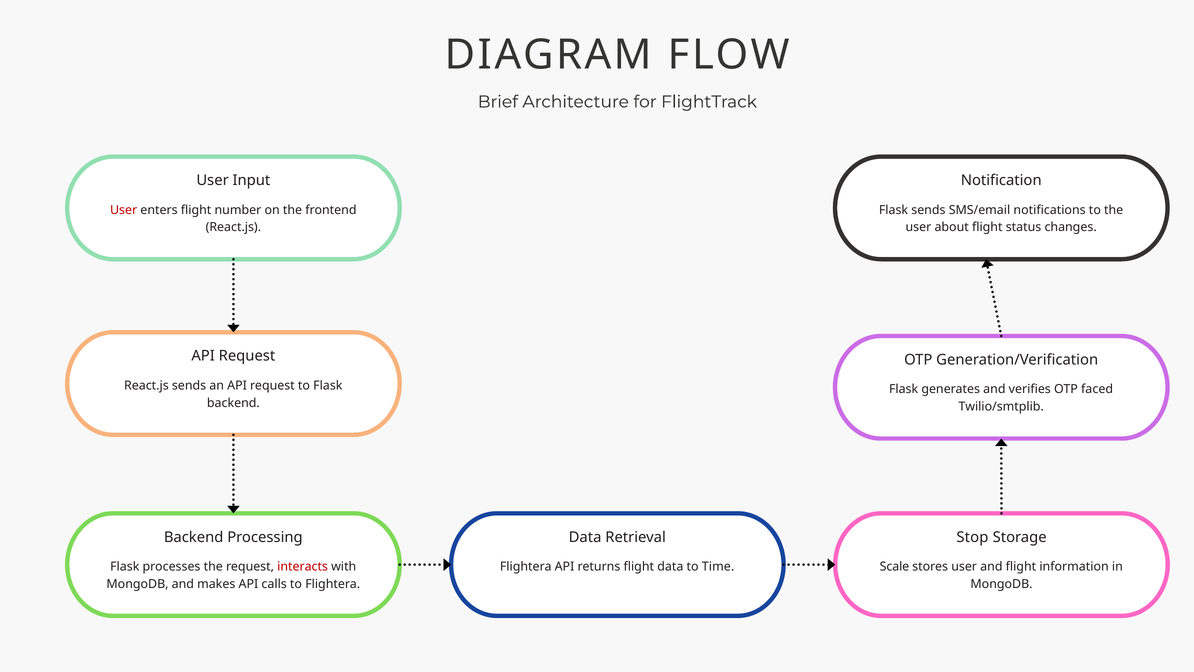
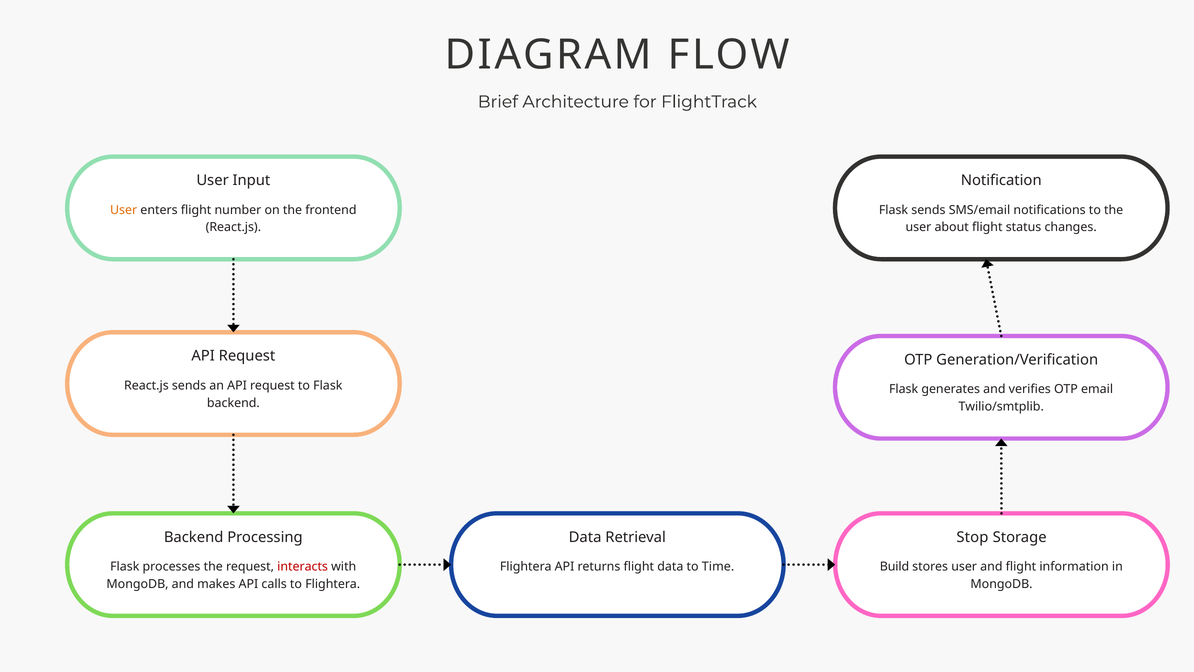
User at (124, 210) colour: red -> orange
faced: faced -> email
Scale: Scale -> Build
